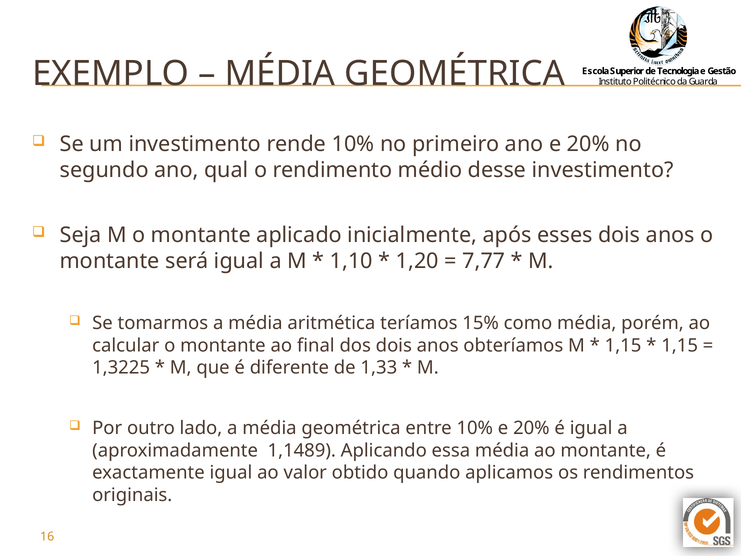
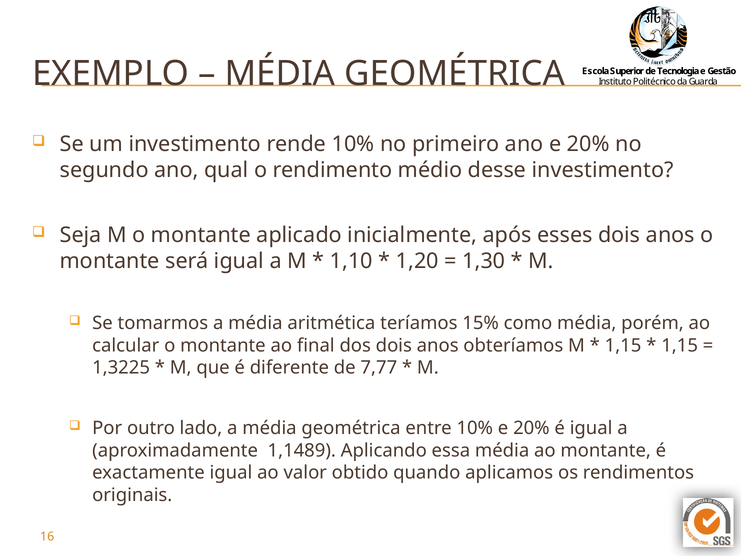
7,77: 7,77 -> 1,30
1,33: 1,33 -> 7,77
